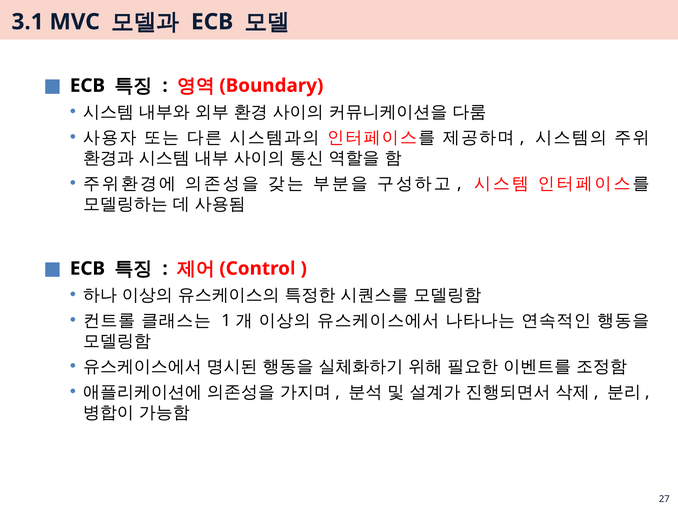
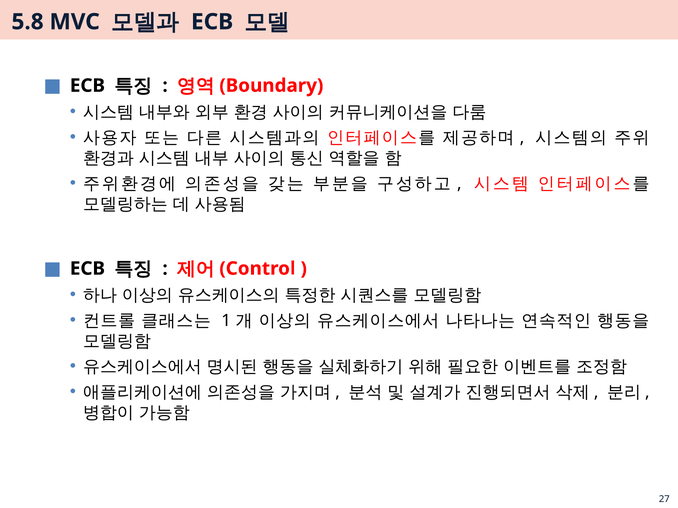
3.1: 3.1 -> 5.8
